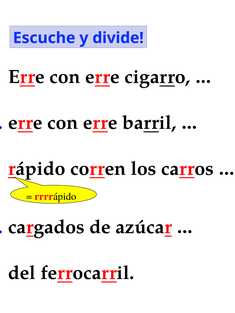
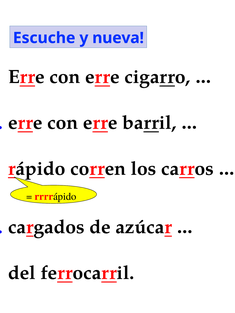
divide: divide -> nueva
